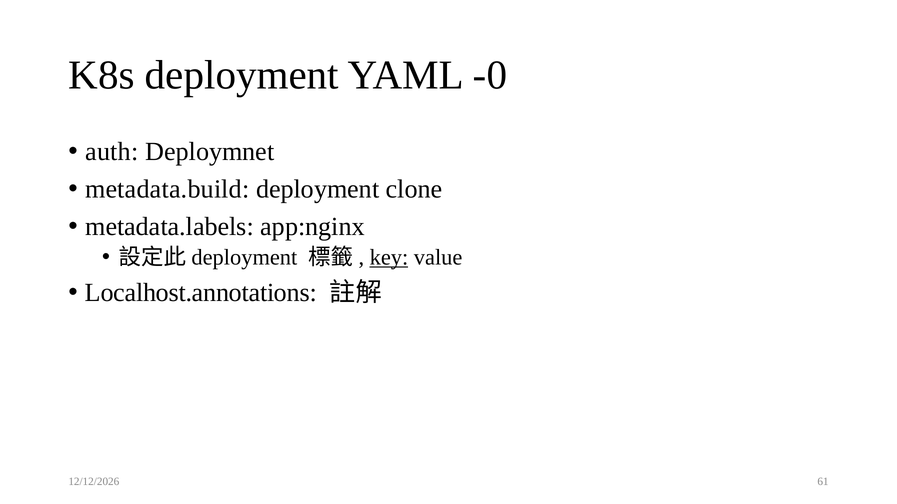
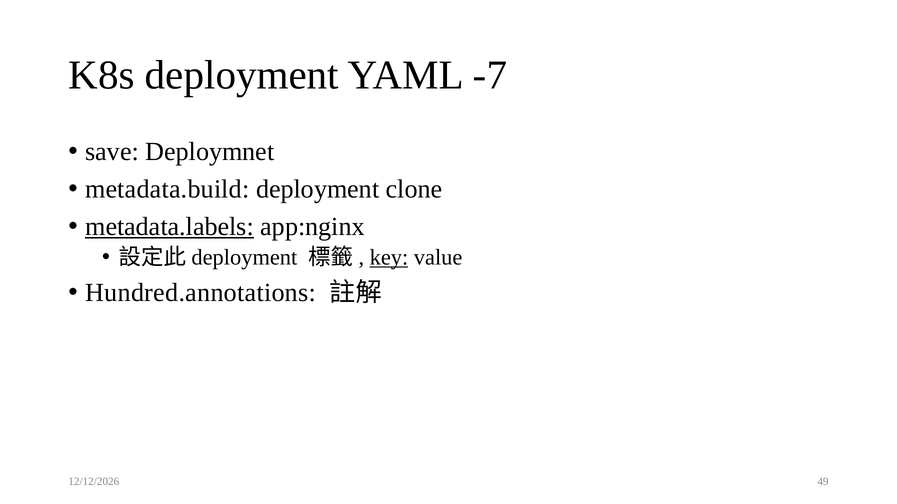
-0: -0 -> -7
auth: auth -> save
metadata.labels underline: none -> present
Localhost.annotations: Localhost.annotations -> Hundred.annotations
61: 61 -> 49
